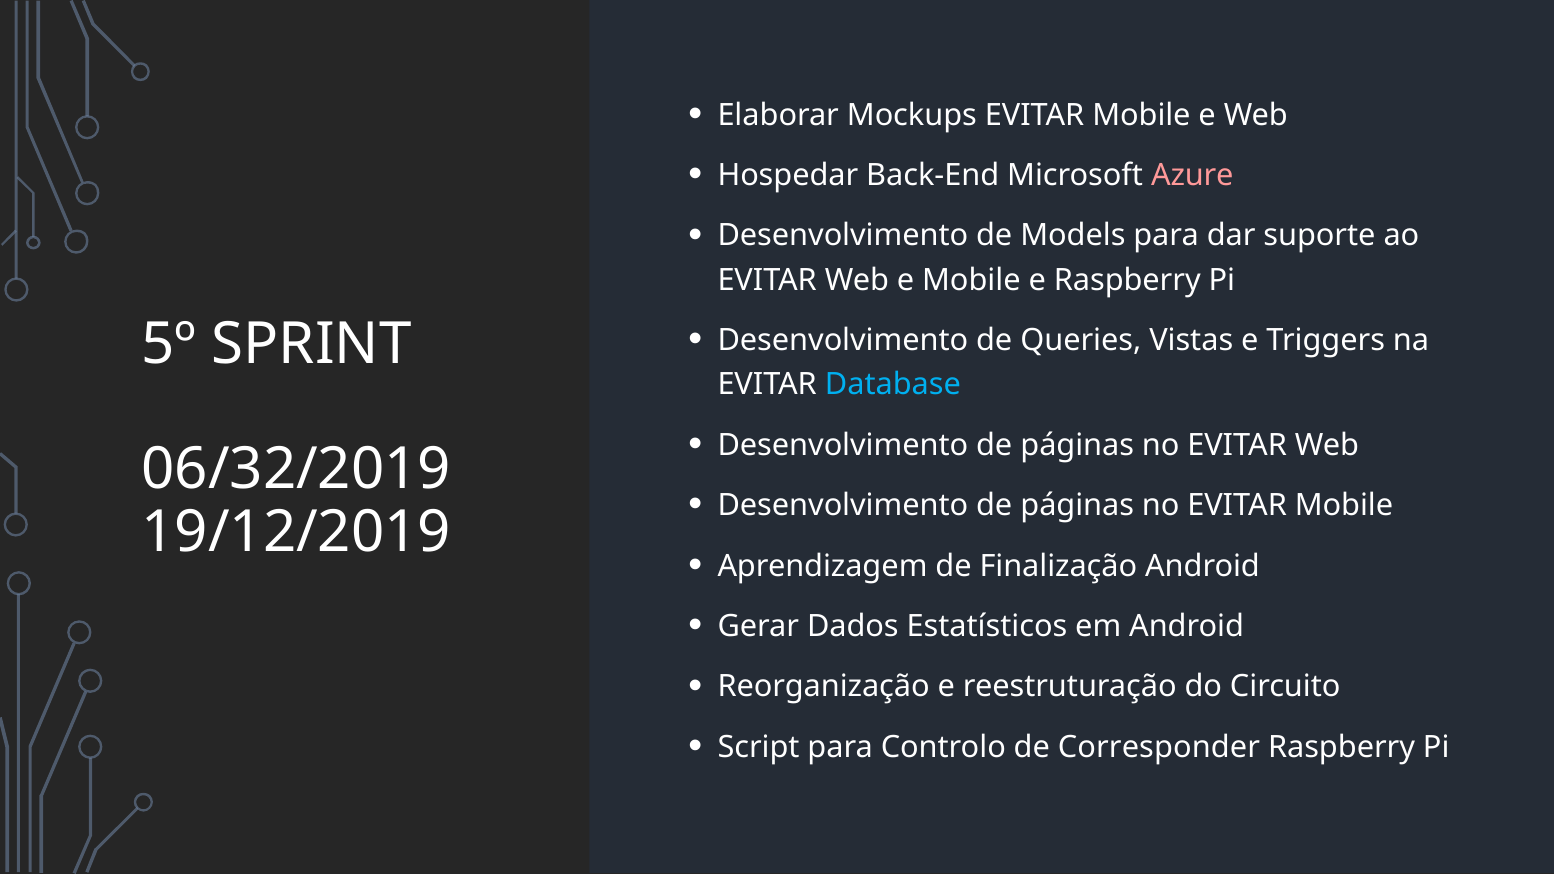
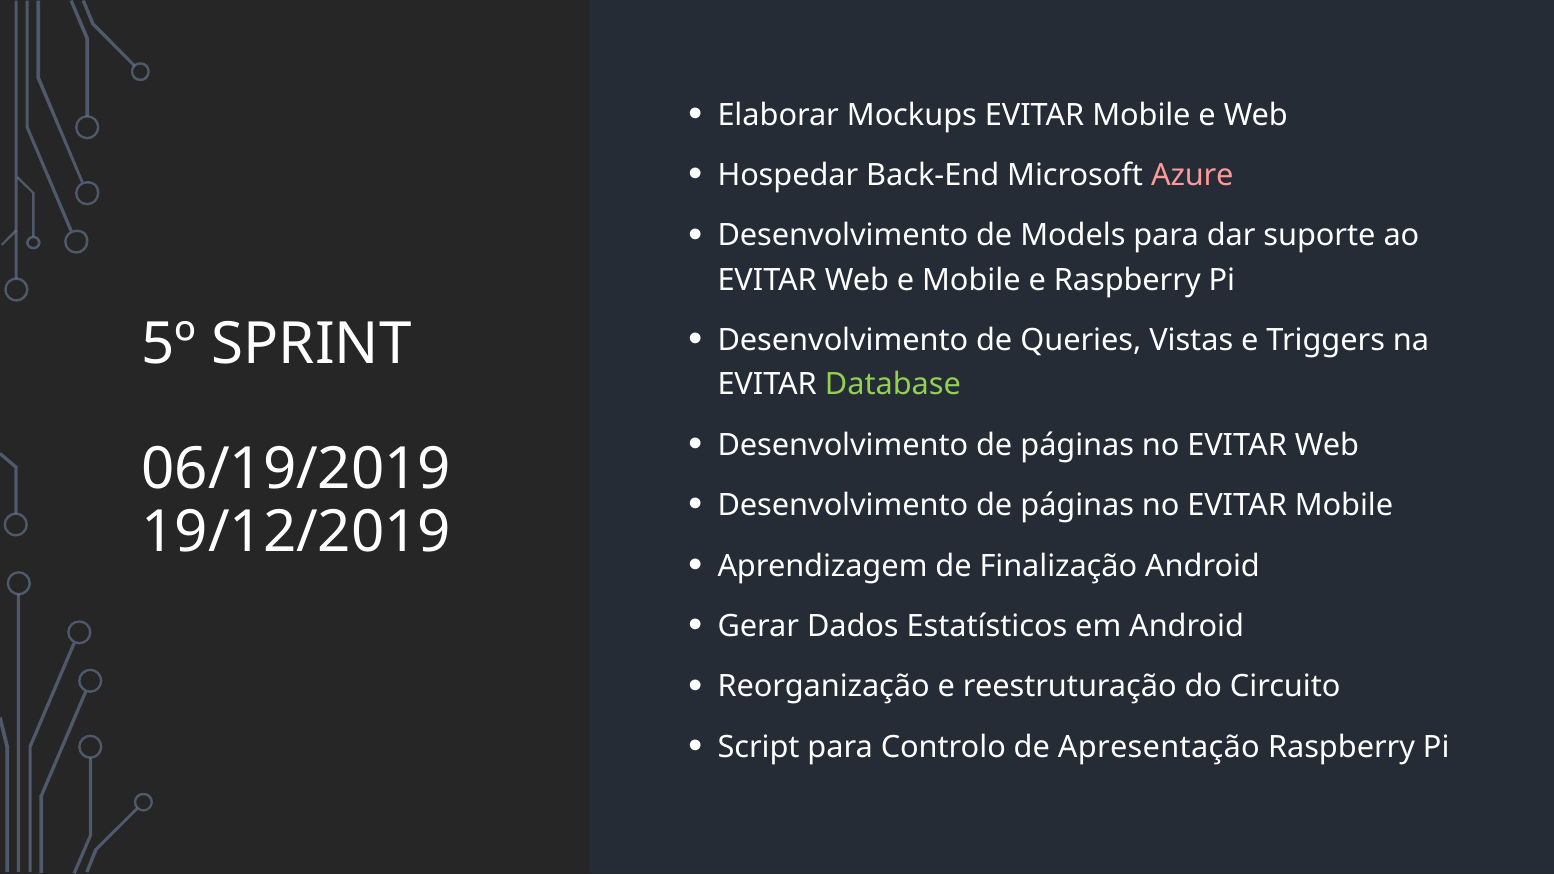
Database colour: light blue -> light green
06/32/2019: 06/32/2019 -> 06/19/2019
Corresponder: Corresponder -> Apresentação
